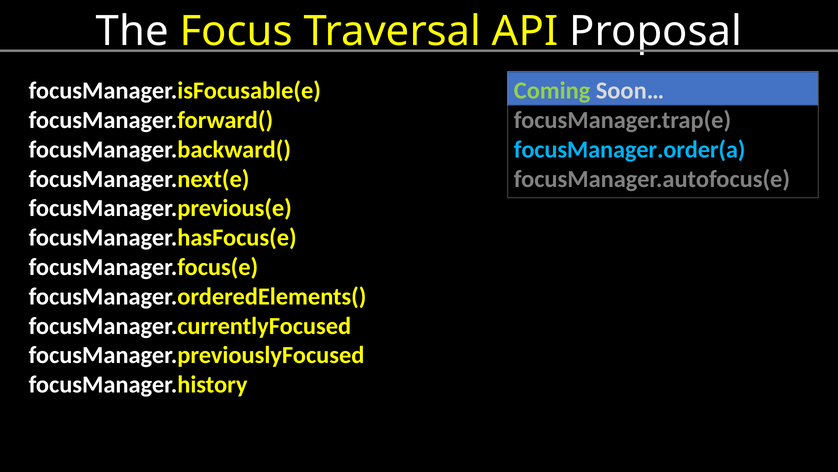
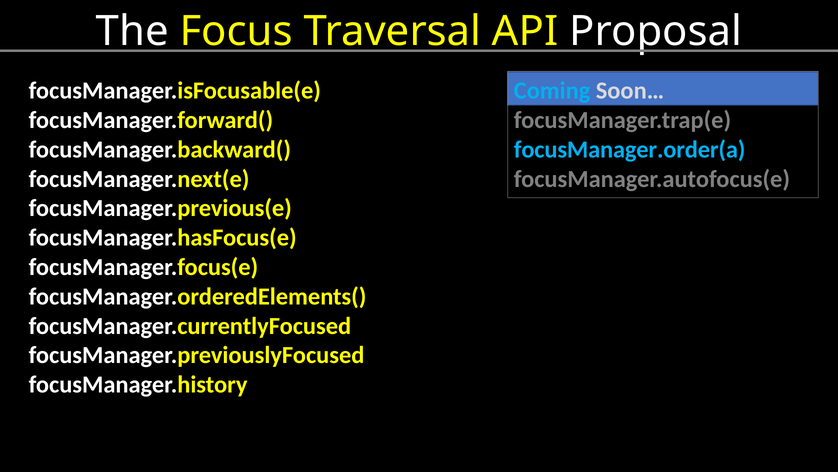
Coming colour: light green -> light blue
